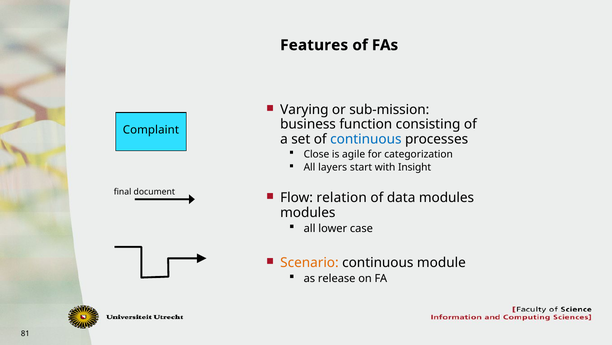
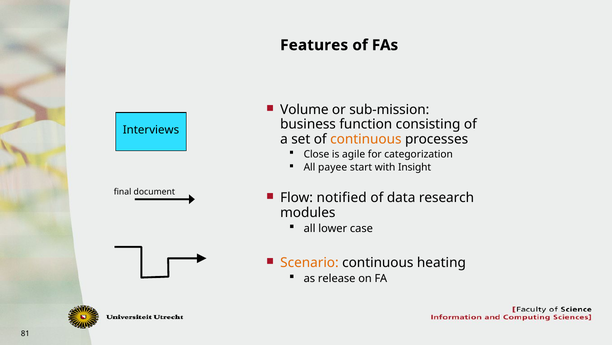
Varying: Varying -> Volume
Complaint: Complaint -> Interviews
continuous at (366, 139) colour: blue -> orange
layers: layers -> payee
relation: relation -> notified
data modules: modules -> research
module: module -> heating
